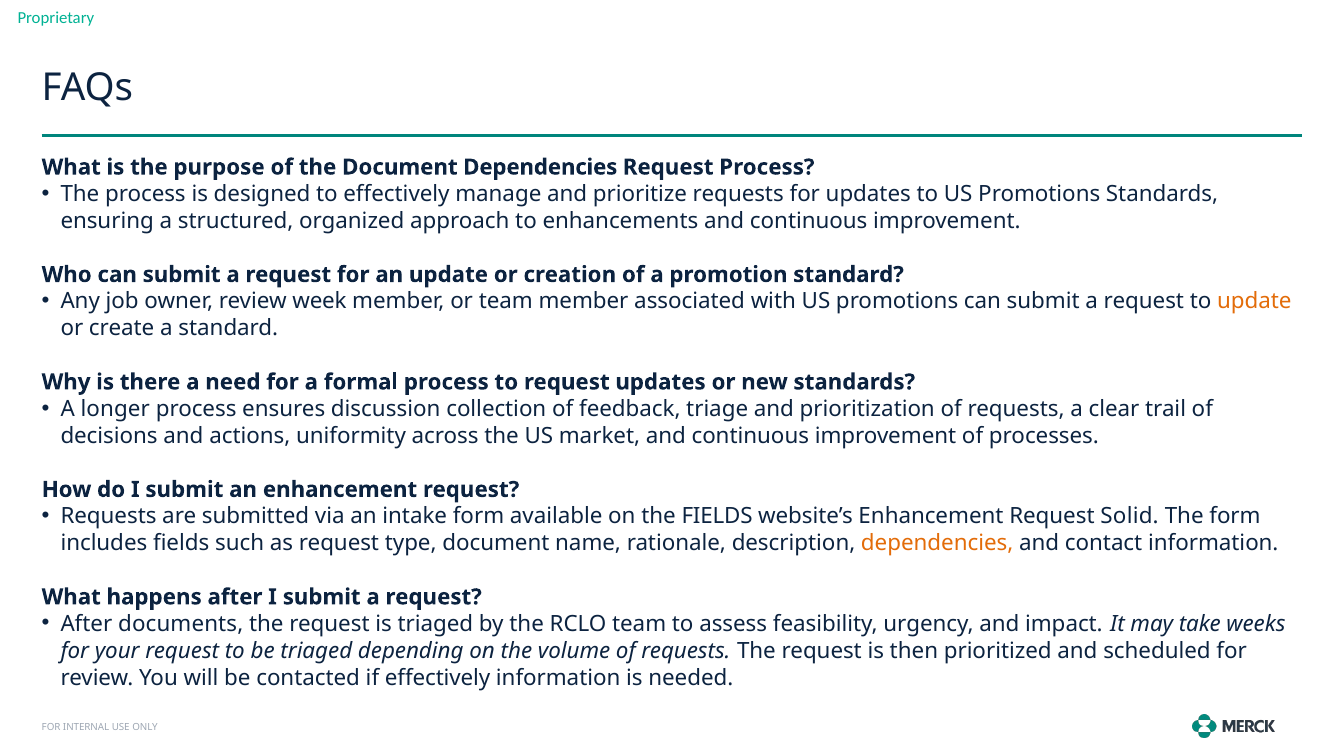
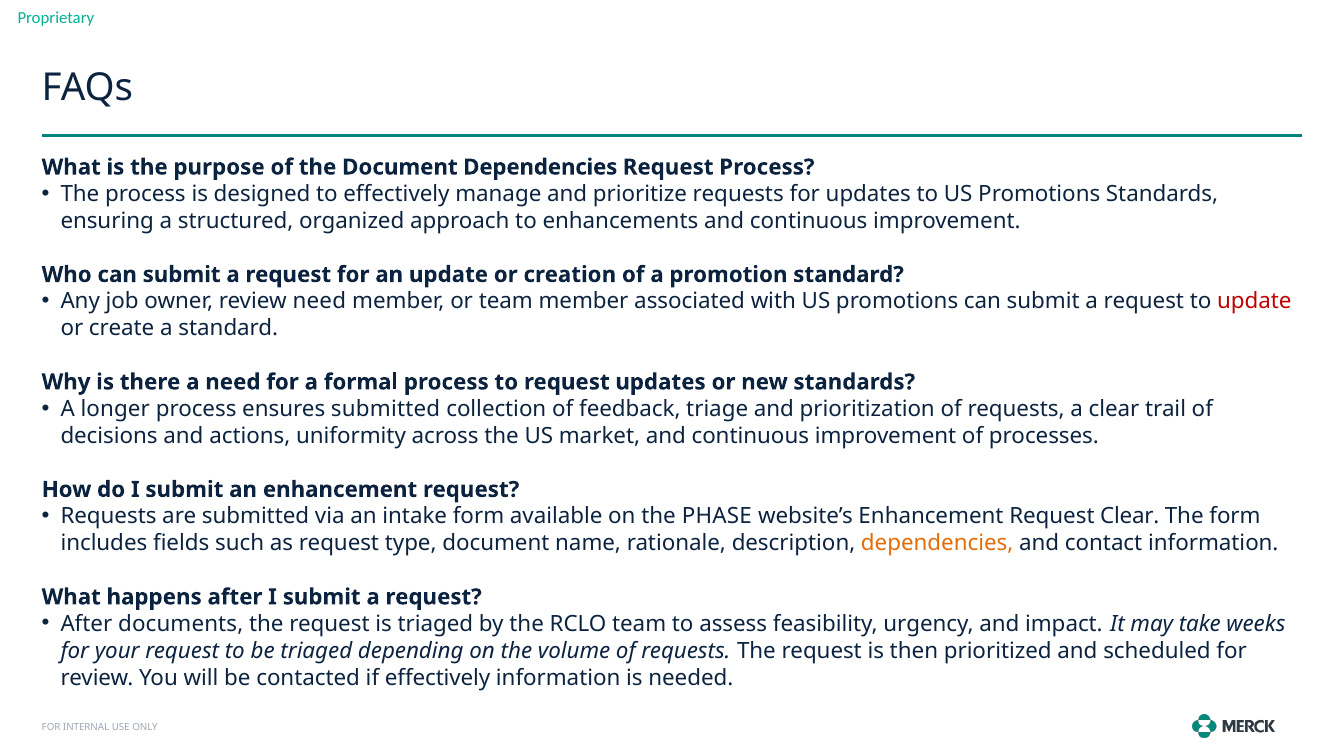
review week: week -> need
update at (1254, 301) colour: orange -> red
ensures discussion: discussion -> submitted
the FIELDS: FIELDS -> PHASE
Request Solid: Solid -> Clear
